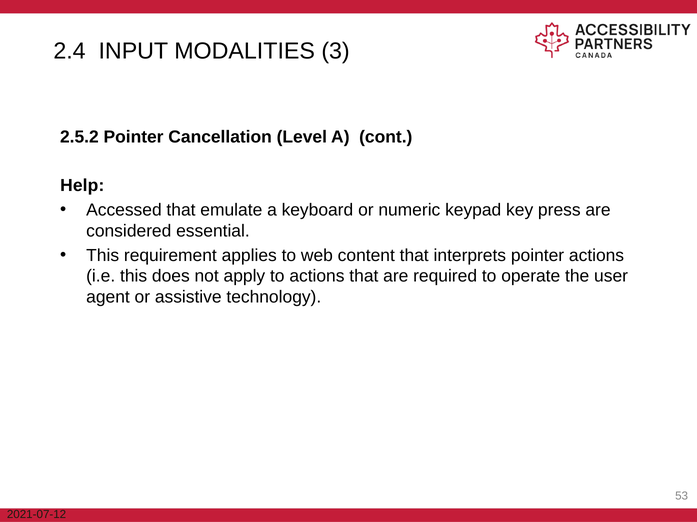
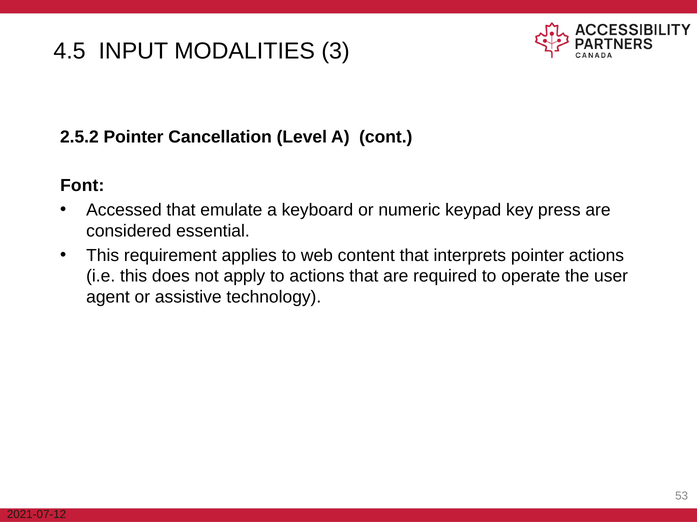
2.4: 2.4 -> 4.5
Help: Help -> Font
